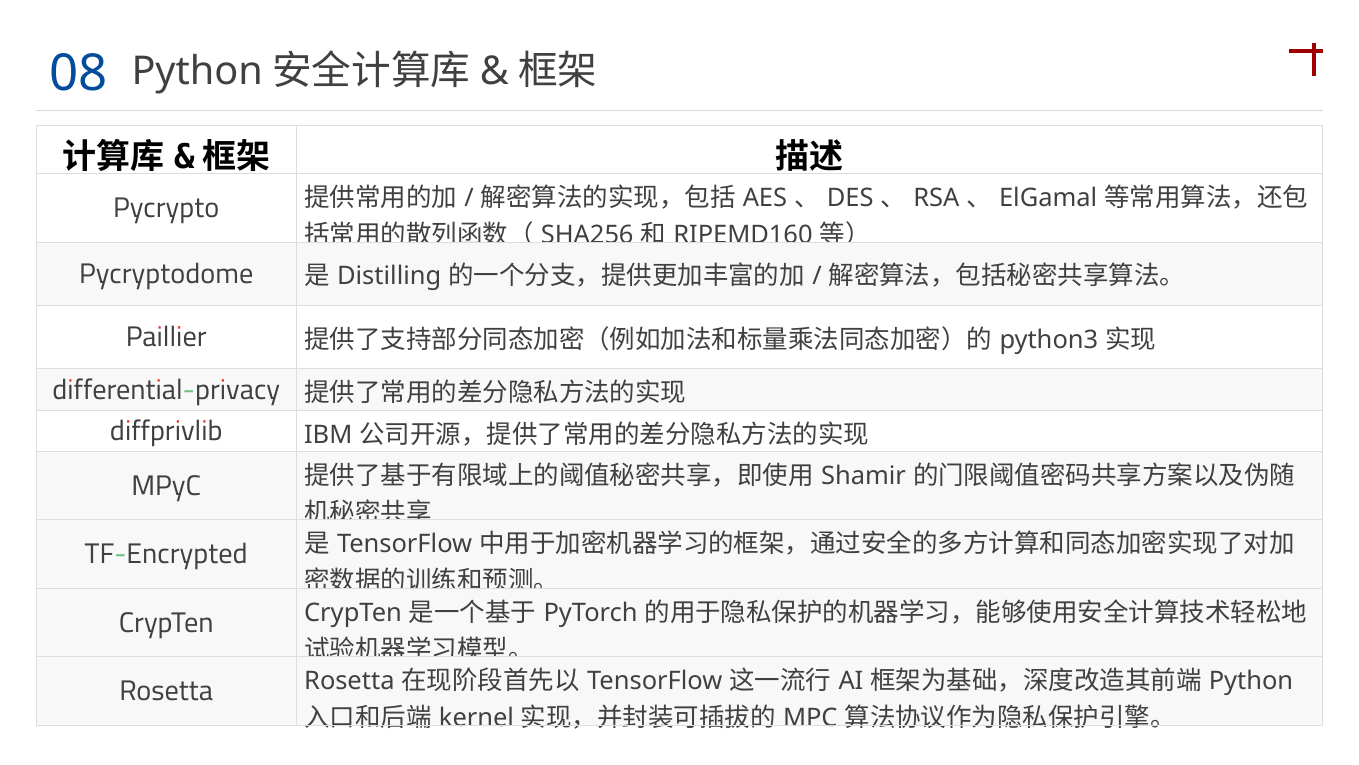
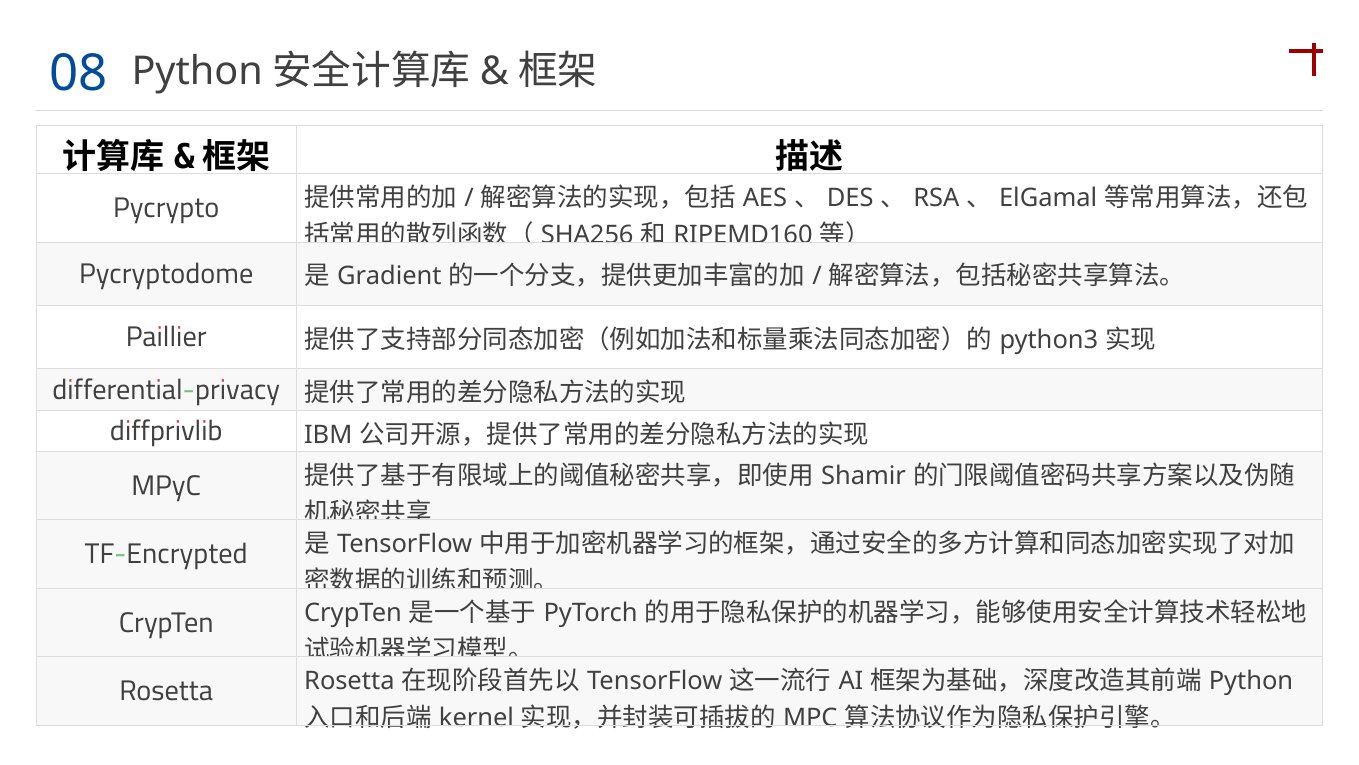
Distilling: Distilling -> Gradient
